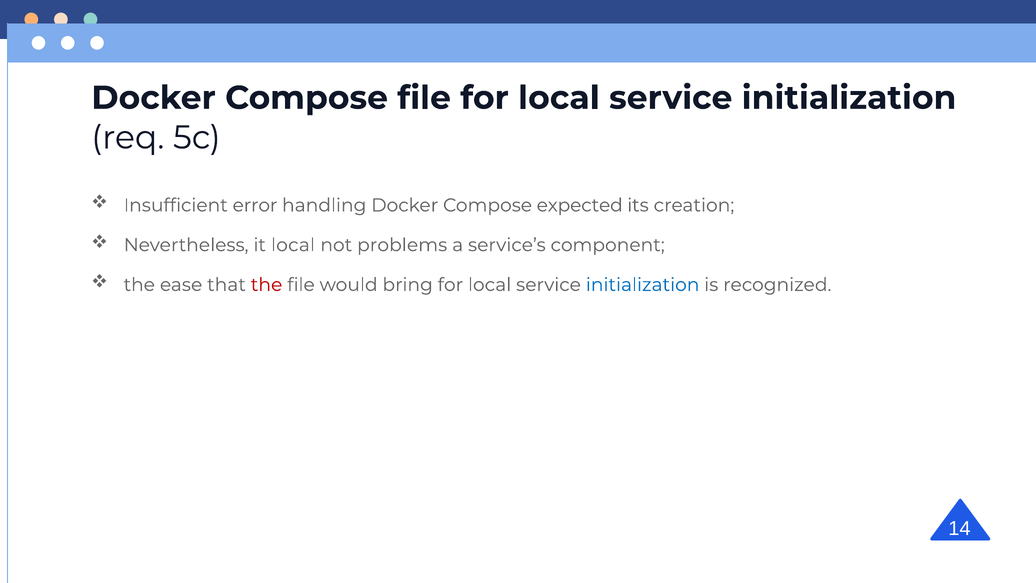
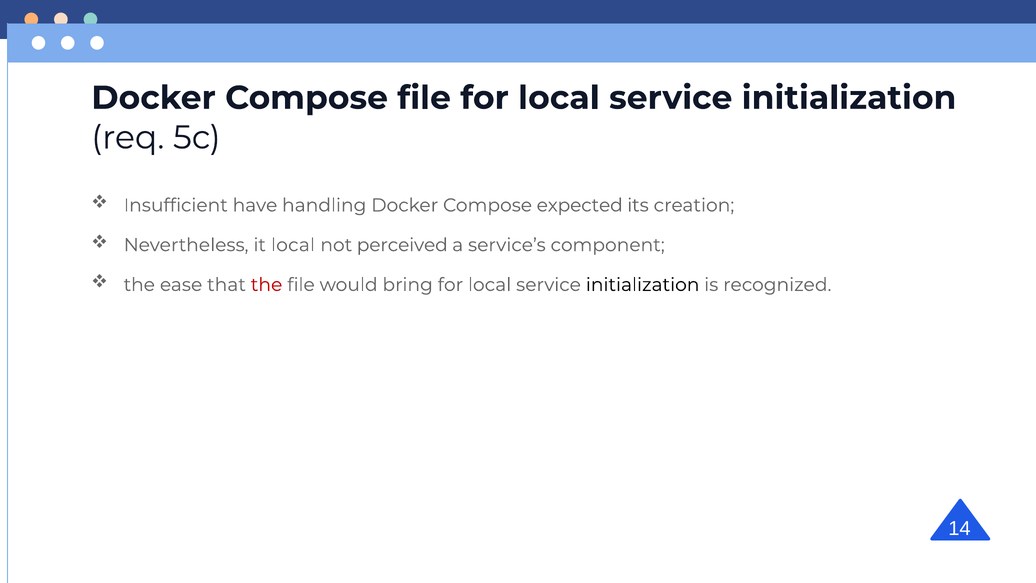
error: error -> have
problems: problems -> perceived
initialization at (643, 285) colour: blue -> black
